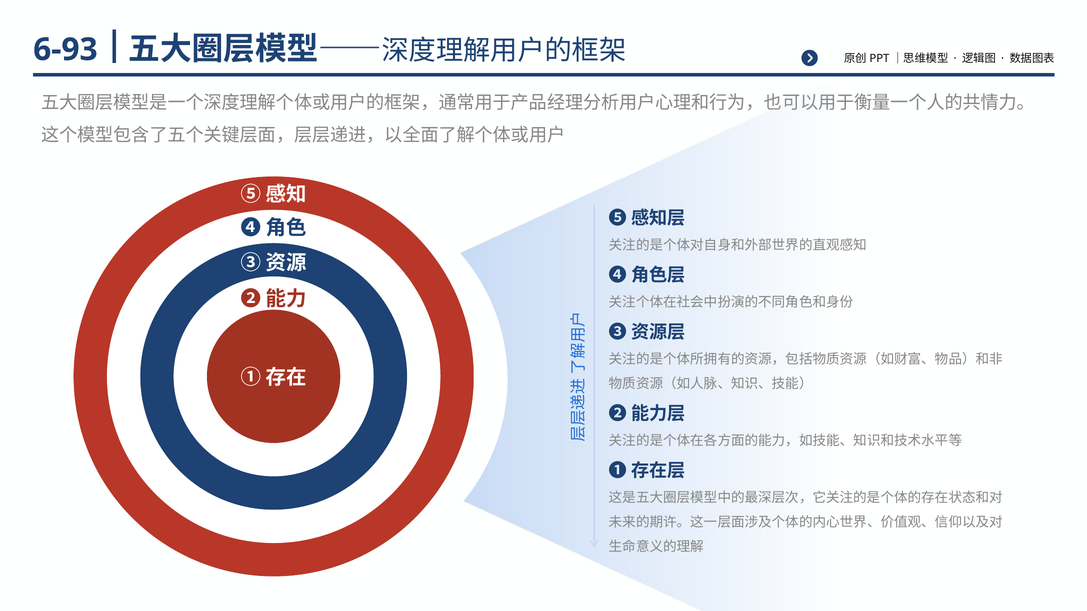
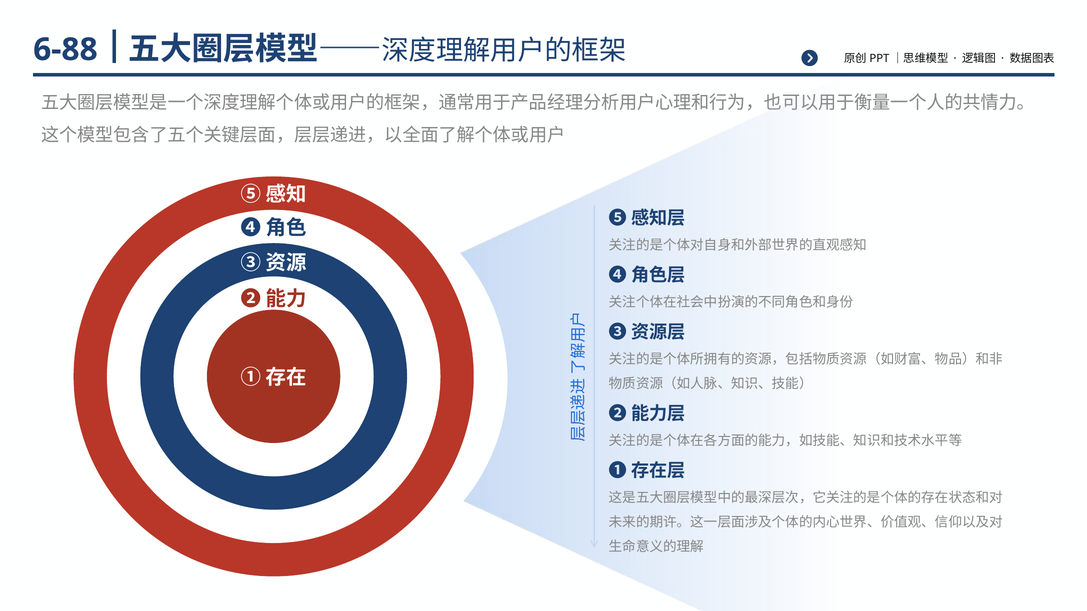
6-93: 6-93 -> 6-88
